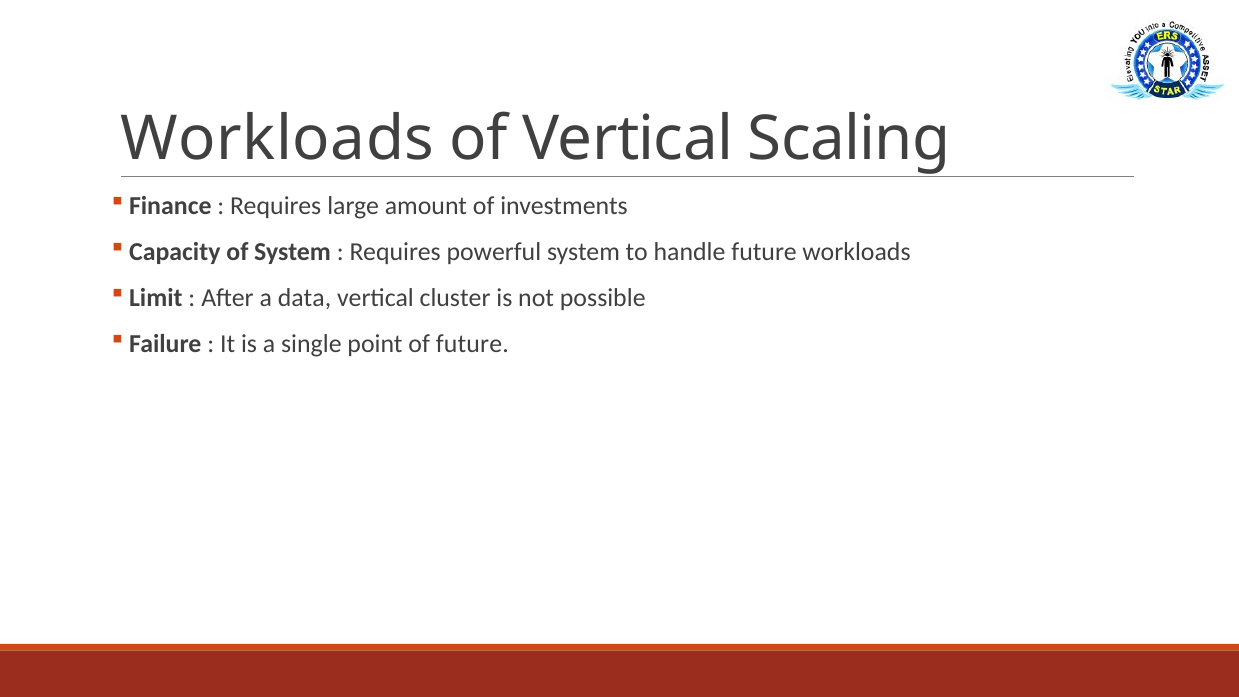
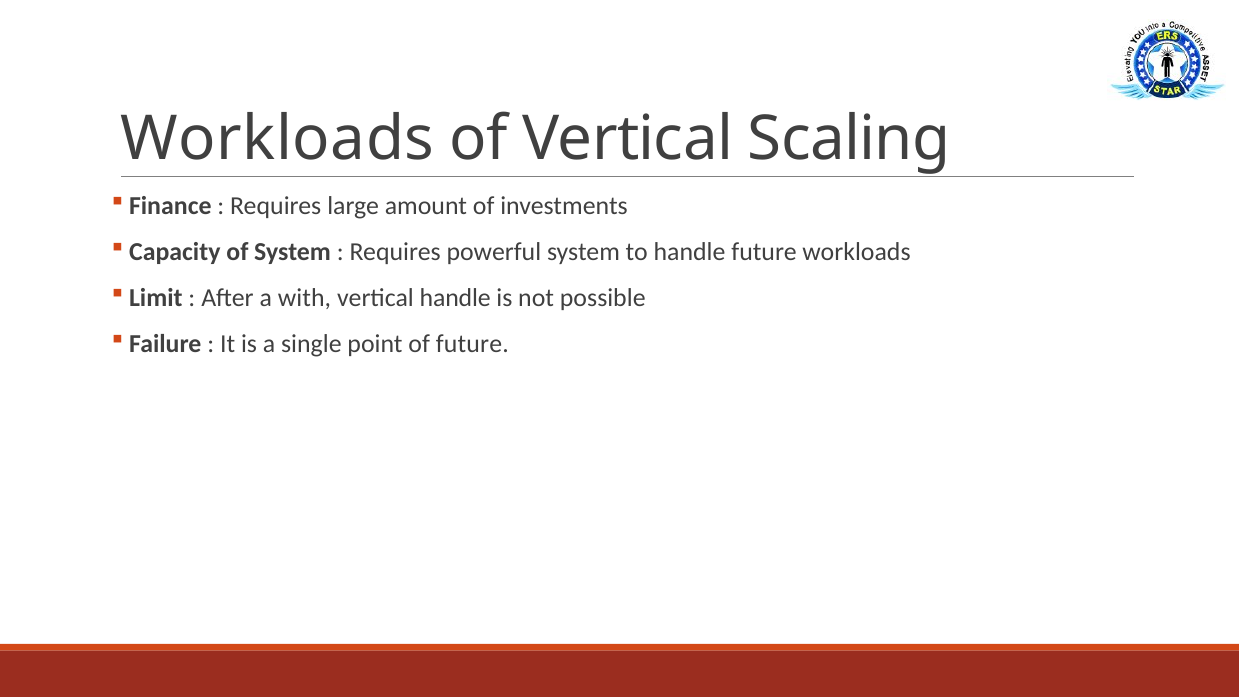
data: data -> with
vertical cluster: cluster -> handle
